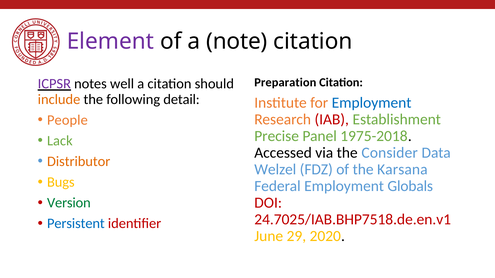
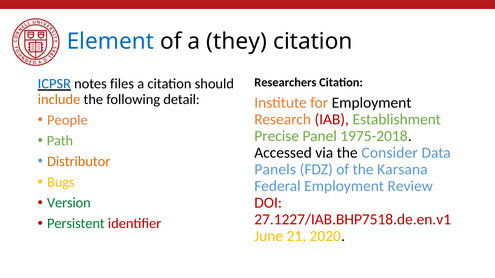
Element colour: purple -> blue
note: note -> they
Preparation: Preparation -> Researchers
ICPSR colour: purple -> blue
well: well -> files
Employment at (372, 103) colour: blue -> black
Lack: Lack -> Path
Welzel: Welzel -> Panels
Globals: Globals -> Review
24.7025/IAB.BHP7518.de.en.v1: 24.7025/IAB.BHP7518.de.en.v1 -> 27.1227/IAB.BHP7518.de.en.v1
Persistent colour: blue -> green
29: 29 -> 21
